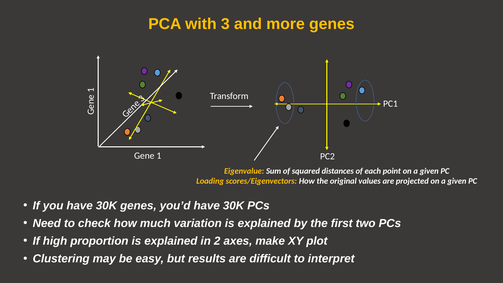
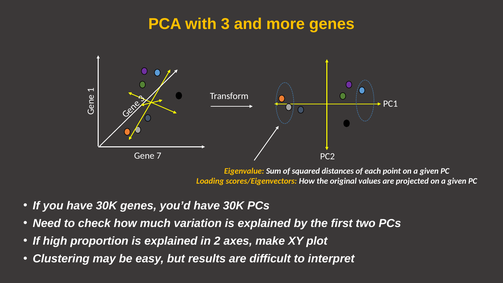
Gene 1: 1 -> 7
